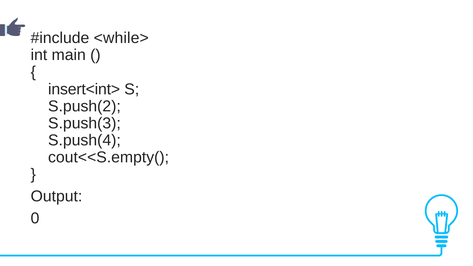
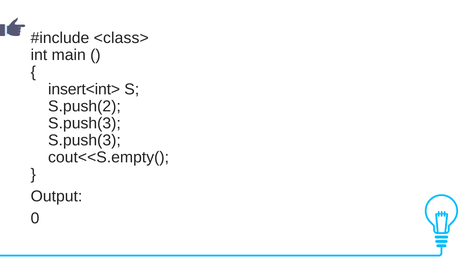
<while>: <while> -> <class>
S.push(4 at (84, 140): S.push(4 -> S.push(3
